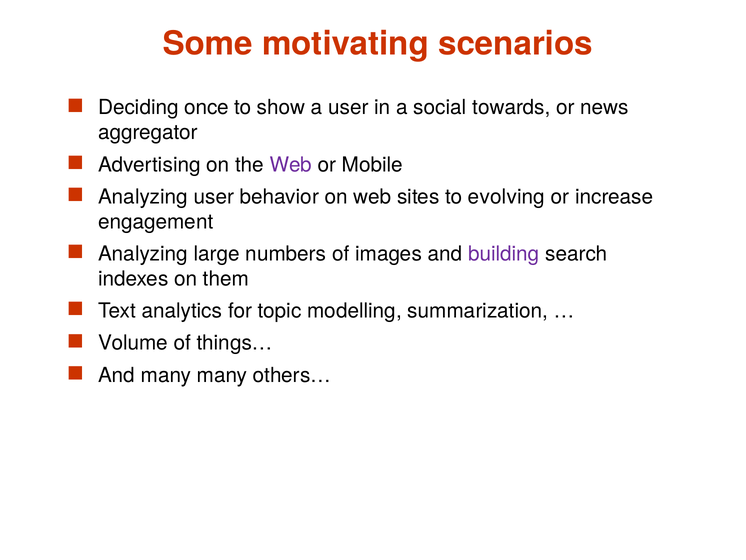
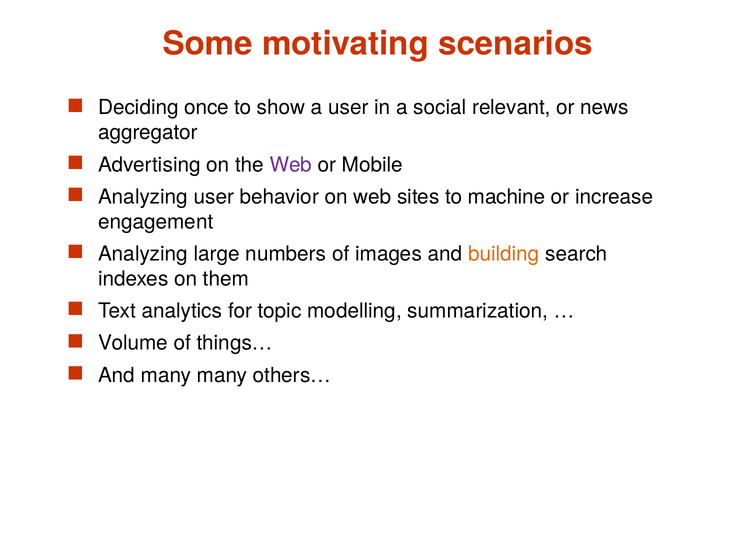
towards: towards -> relevant
evolving: evolving -> machine
building colour: purple -> orange
